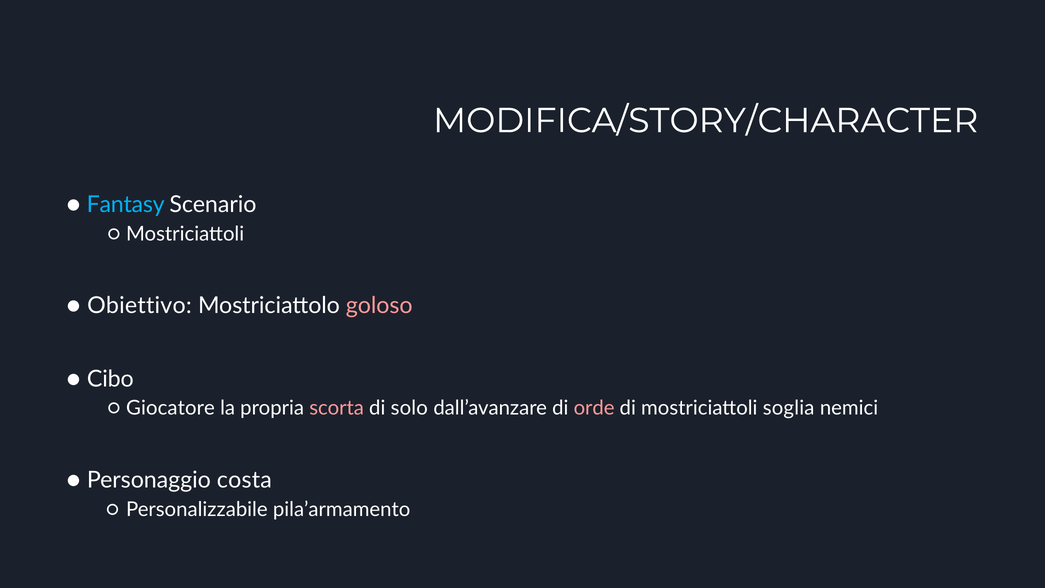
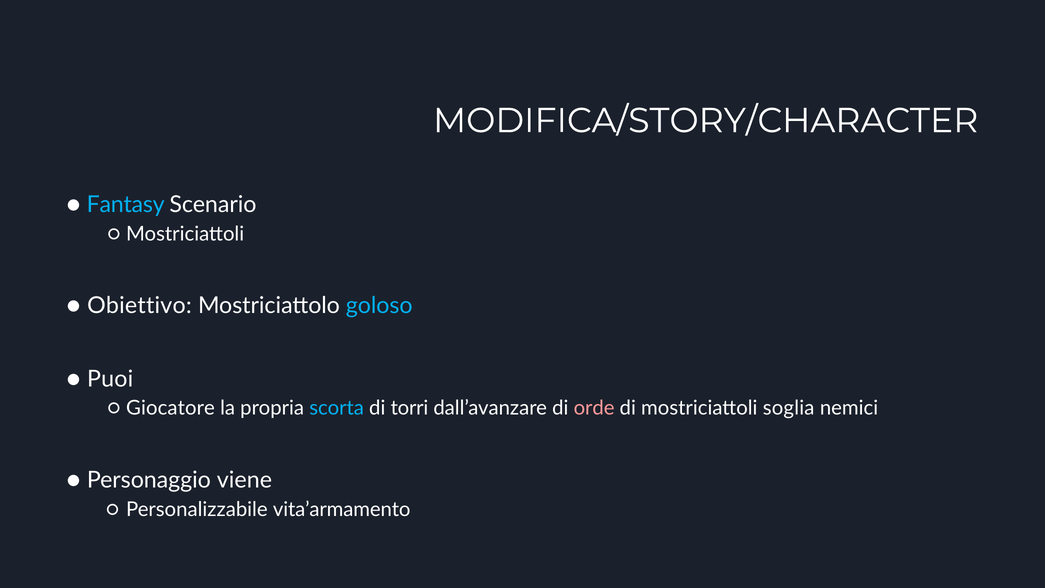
goloso colour: pink -> light blue
Cibo: Cibo -> Puoi
scorta colour: pink -> light blue
solo: solo -> torri
costa: costa -> viene
pila’armamento: pila’armamento -> vita’armamento
